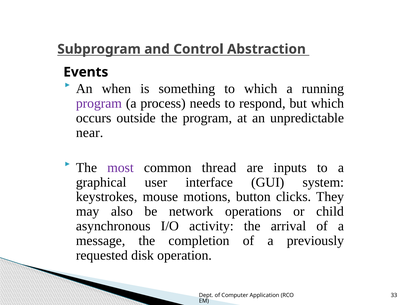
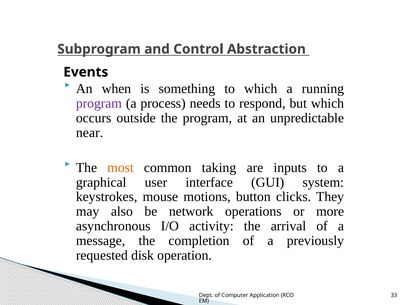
most colour: purple -> orange
thread: thread -> taking
child: child -> more
